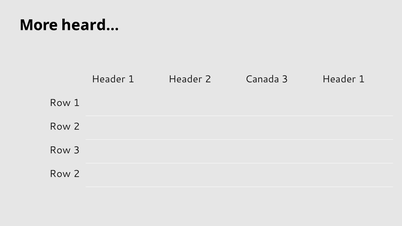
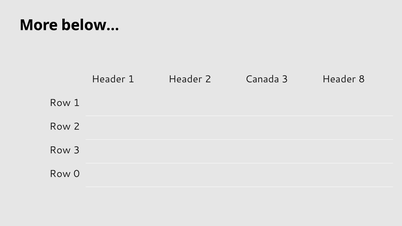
heard…: heard… -> below…
3 Header 1: 1 -> 8
2 at (77, 174): 2 -> 0
